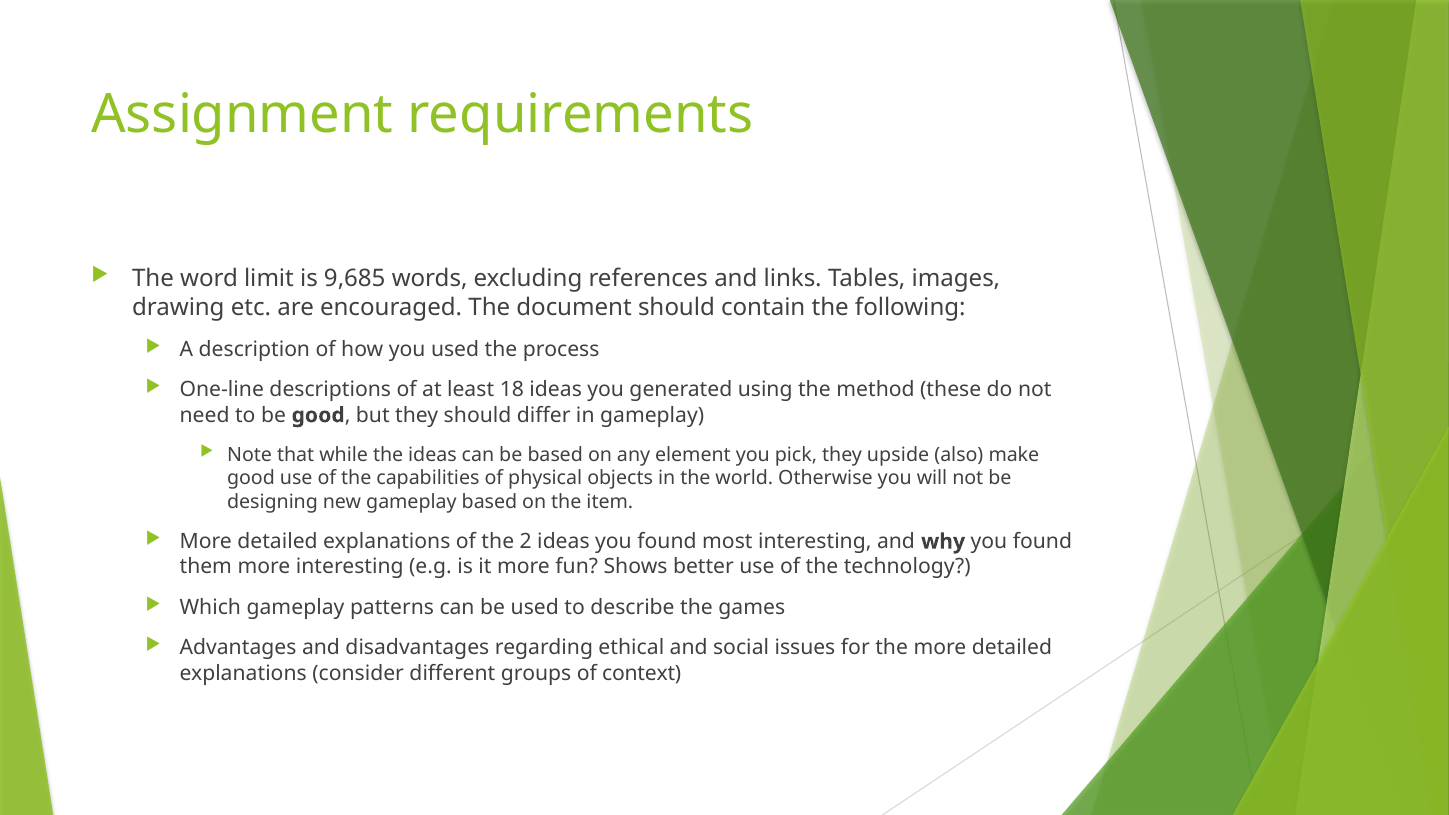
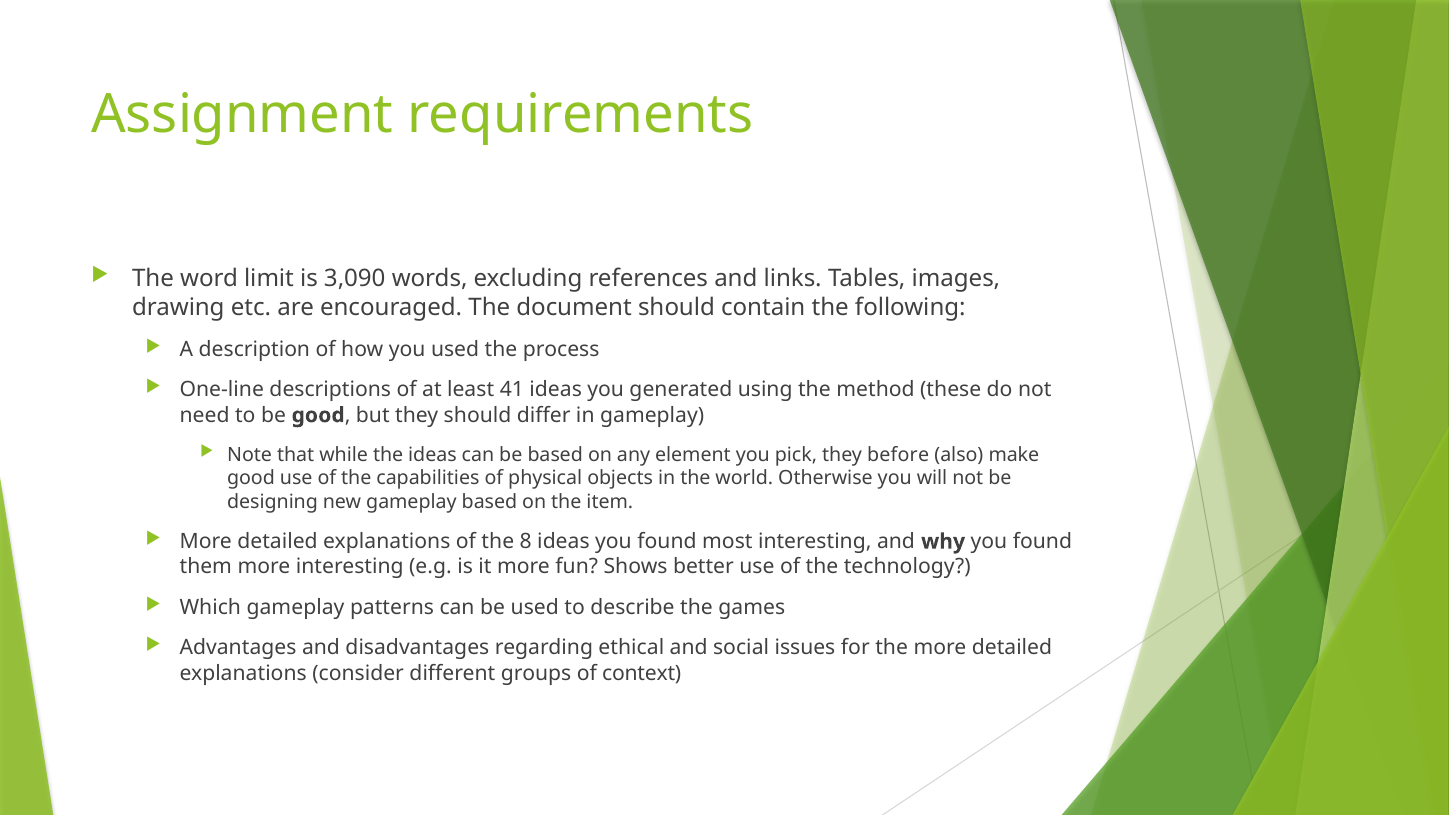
9,685: 9,685 -> 3,090
18: 18 -> 41
upside: upside -> before
2: 2 -> 8
